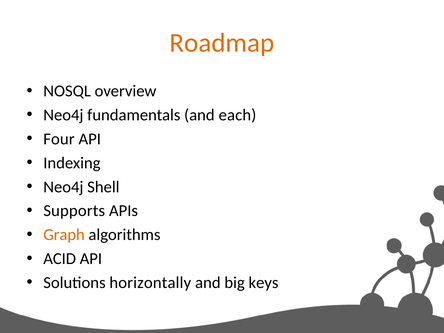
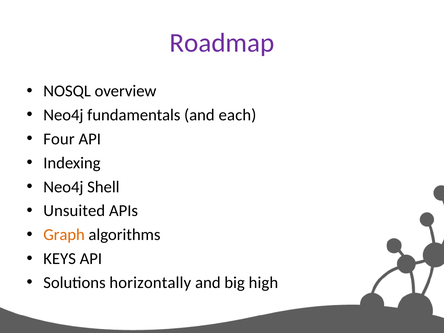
Roadmap colour: orange -> purple
Supports: Supports -> Unsuited
ACID: ACID -> KEYS
keys: keys -> high
